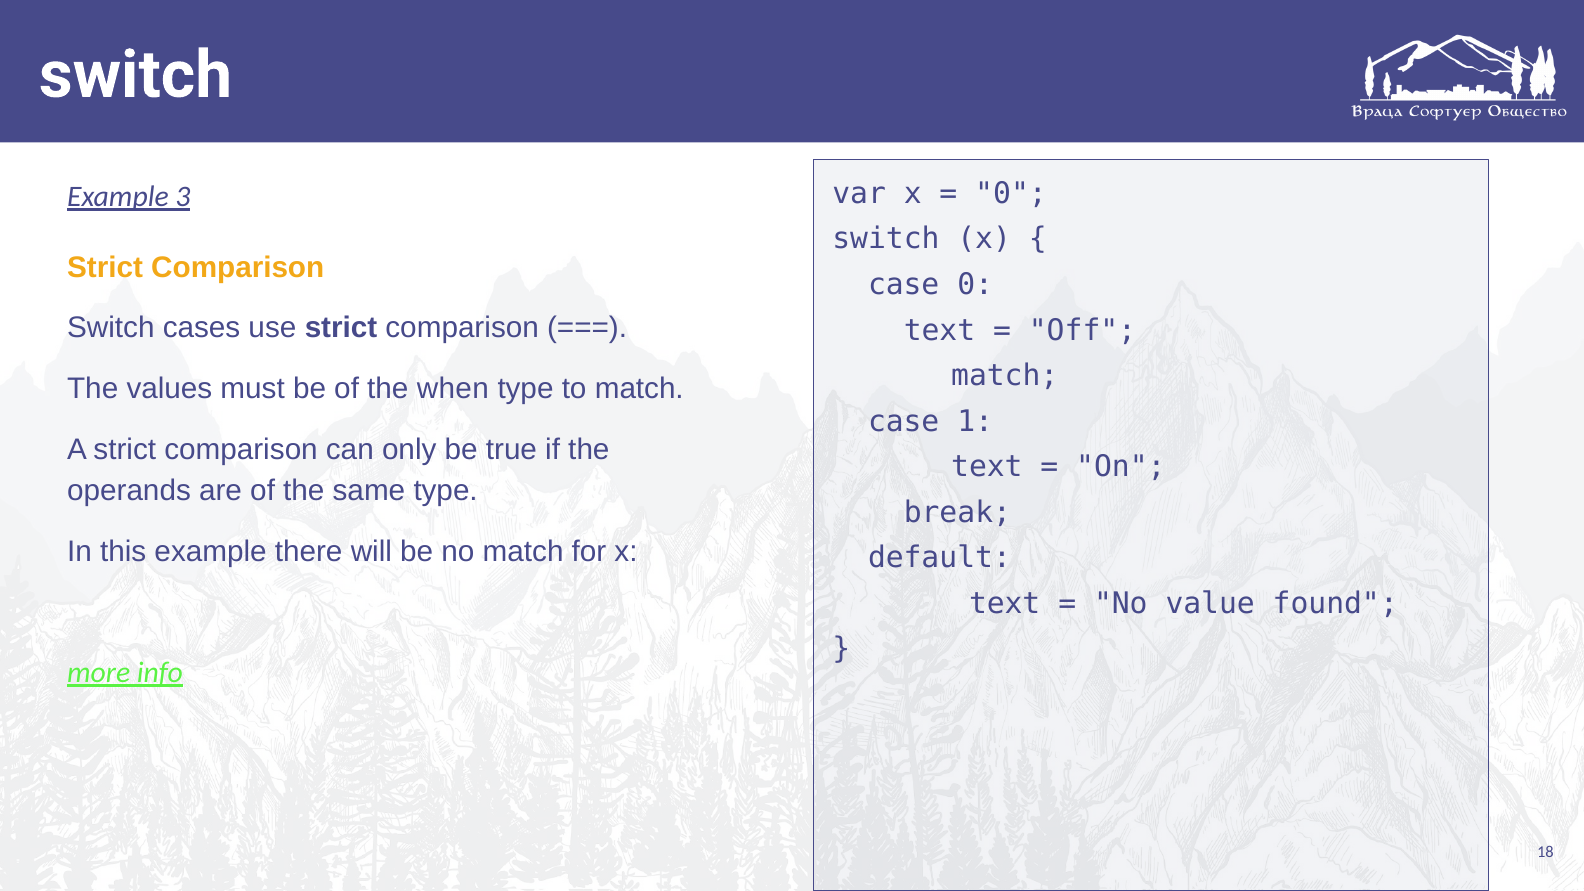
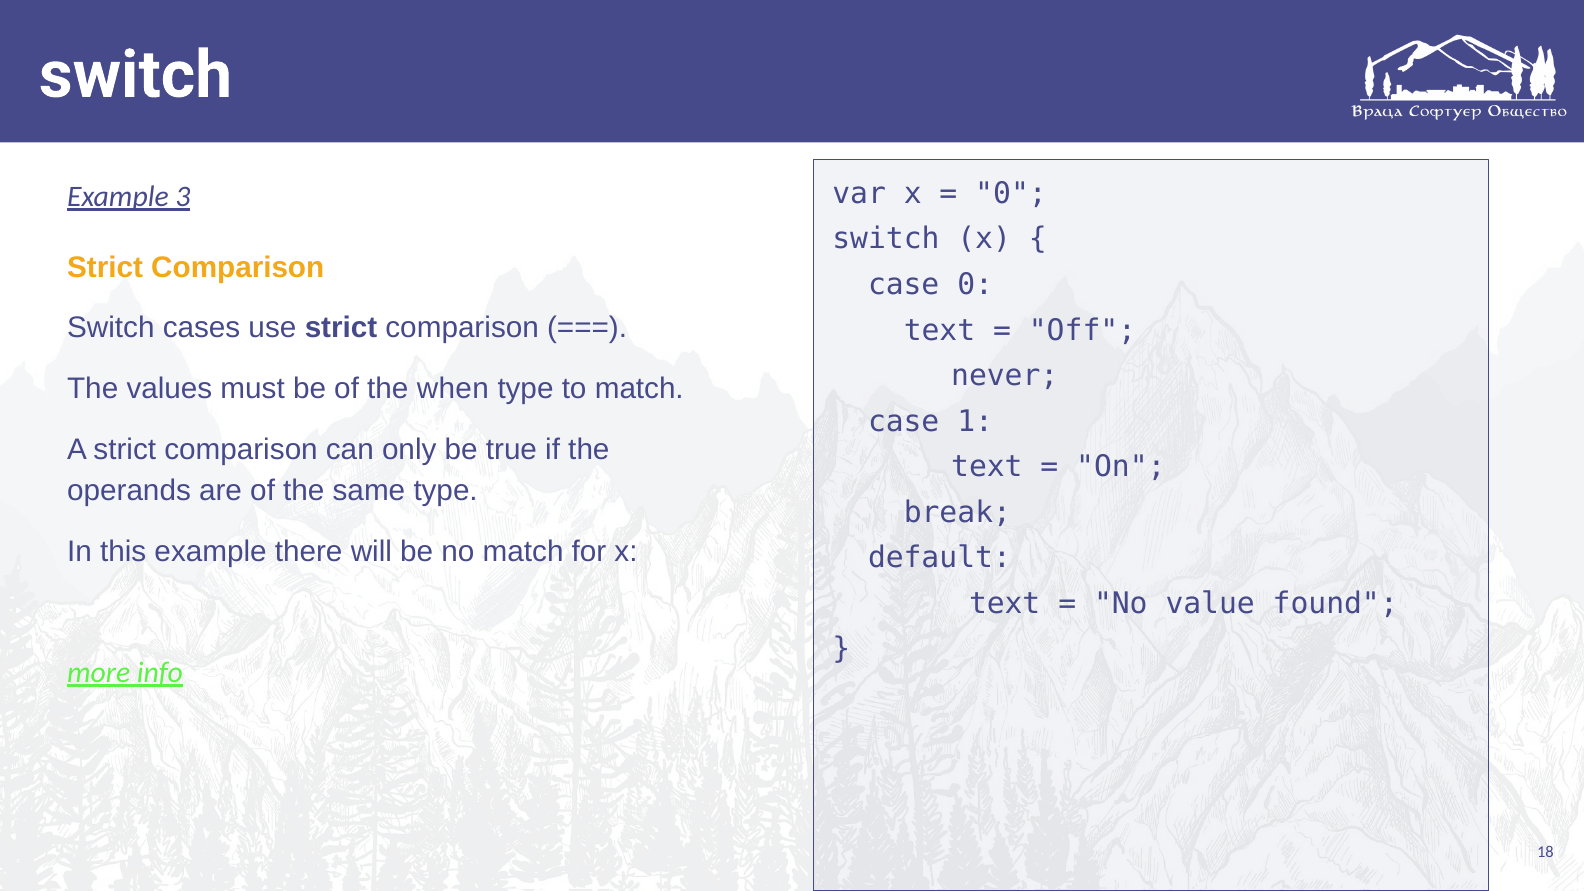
match at (1005, 376): match -> never
